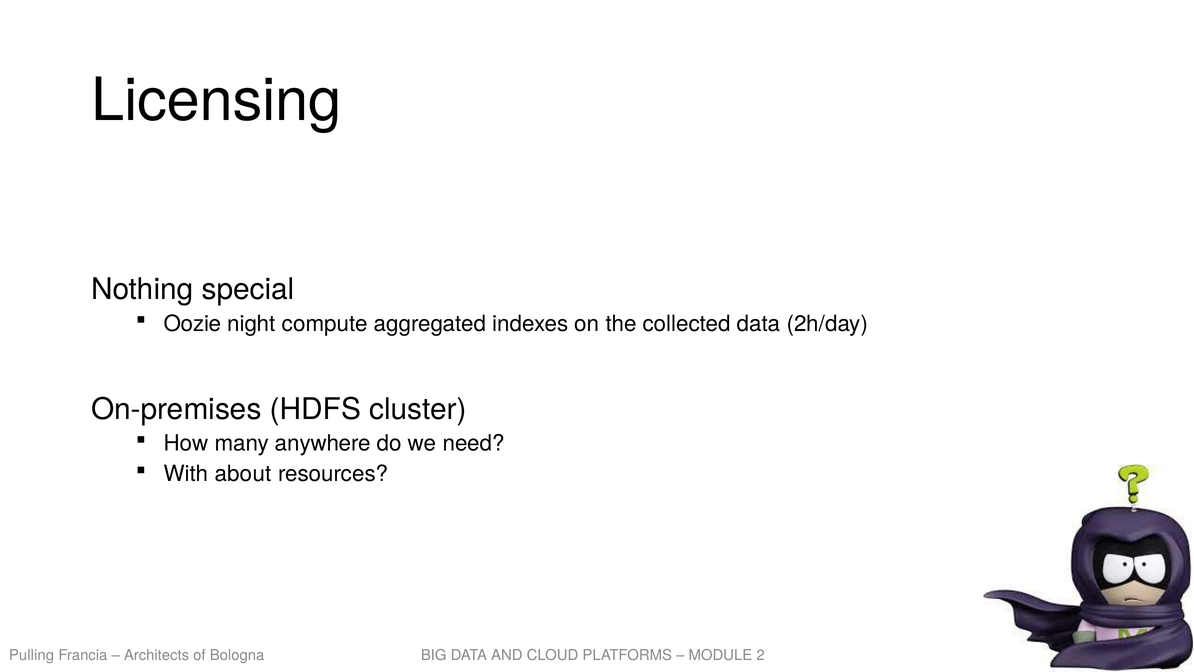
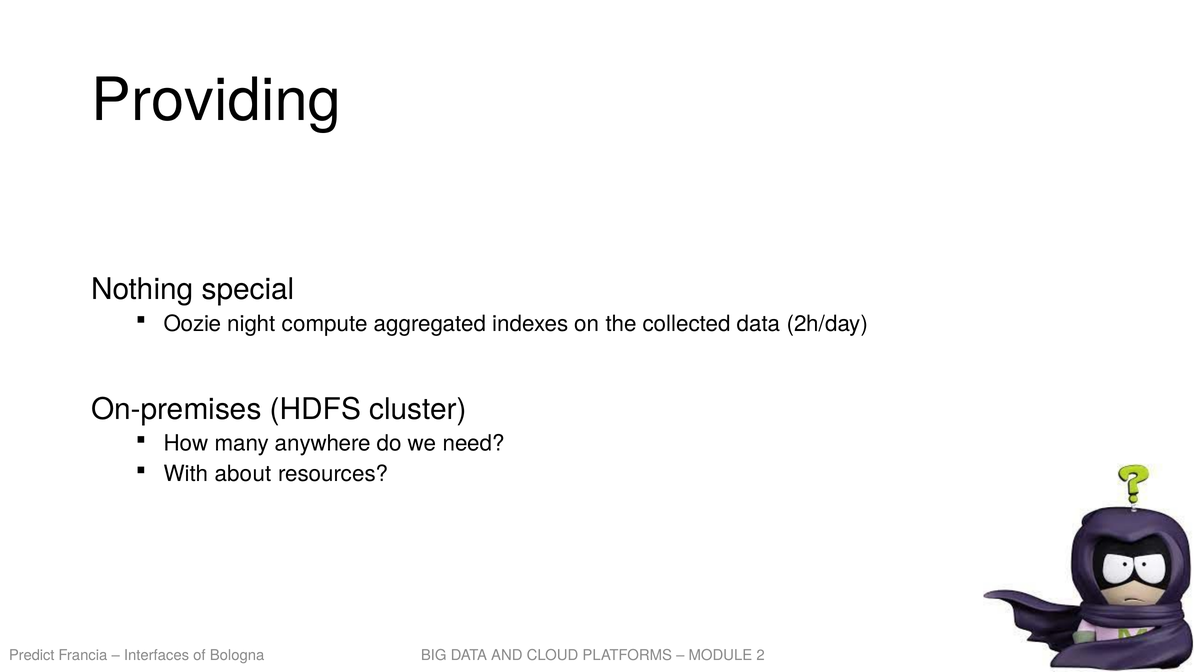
Licensing: Licensing -> Providing
Pulling: Pulling -> Predict
Architects: Architects -> Interfaces
